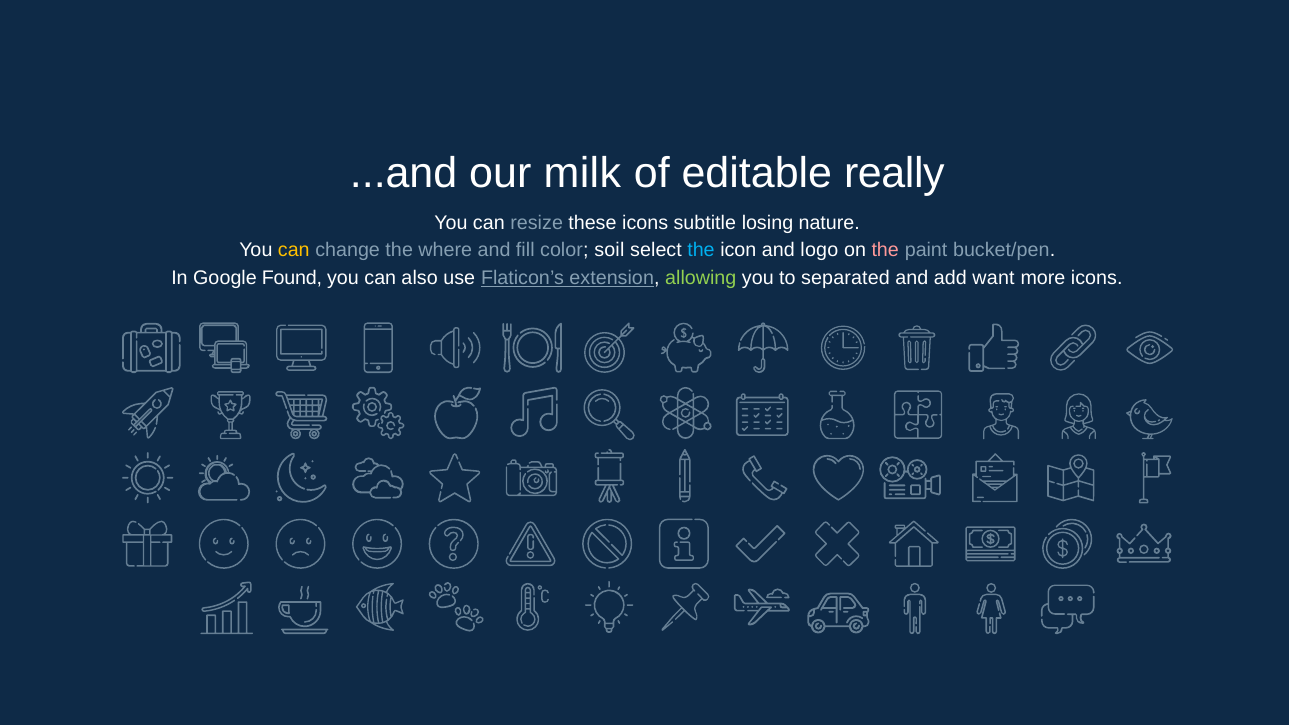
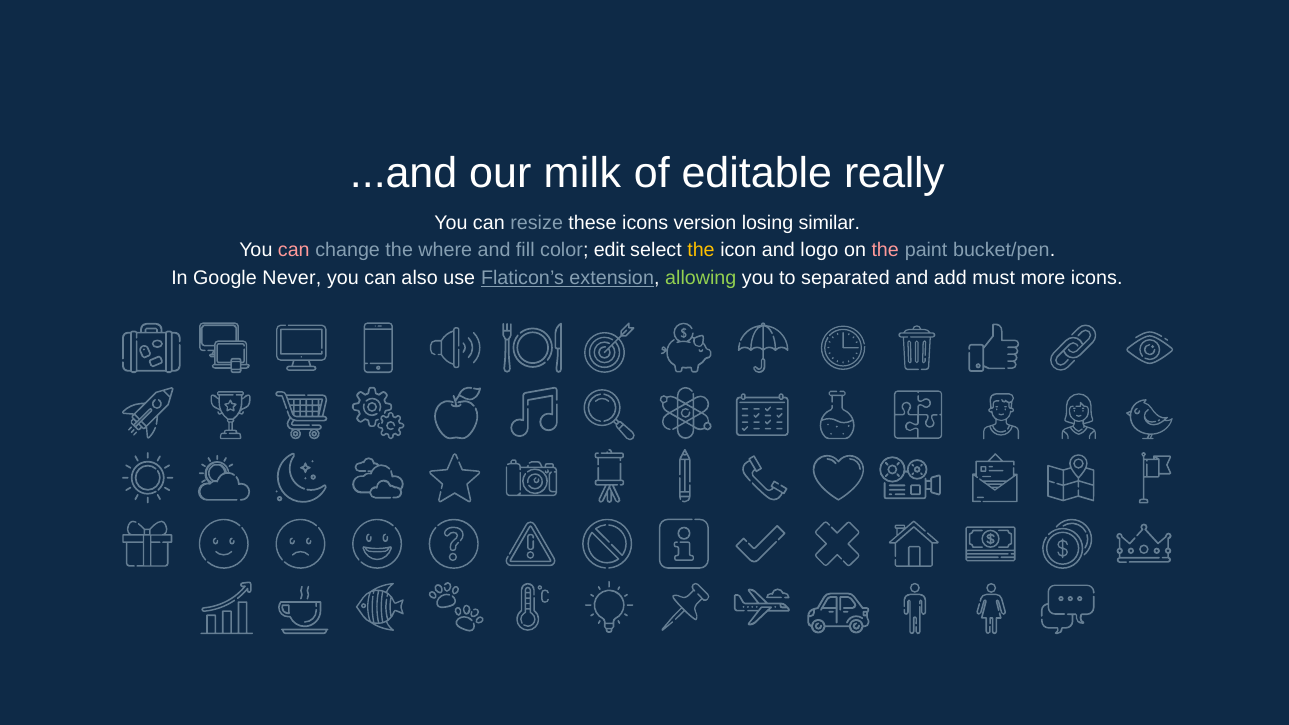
subtitle: subtitle -> version
nature: nature -> similar
can at (294, 250) colour: yellow -> pink
soil: soil -> edit
the at (701, 250) colour: light blue -> yellow
Found: Found -> Never
want: want -> must
